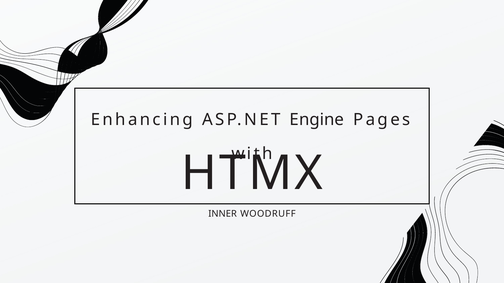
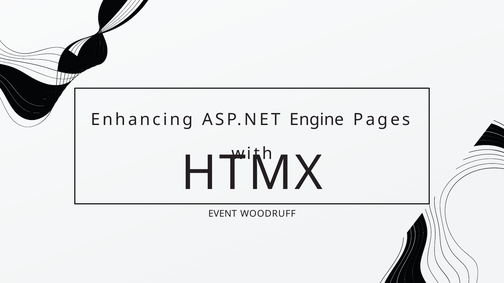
INNER: INNER -> EVENT
